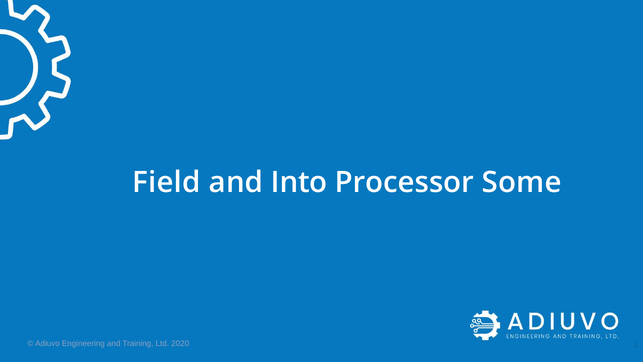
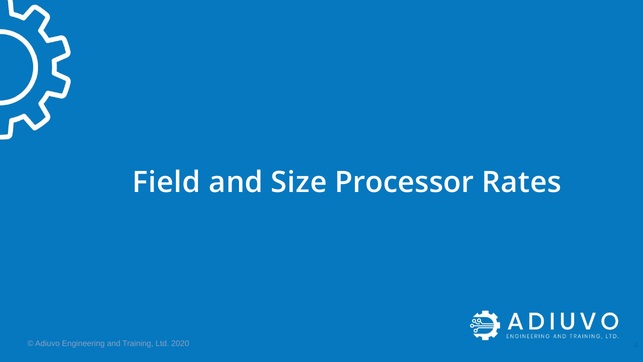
Into: Into -> Size
Some: Some -> Rates
